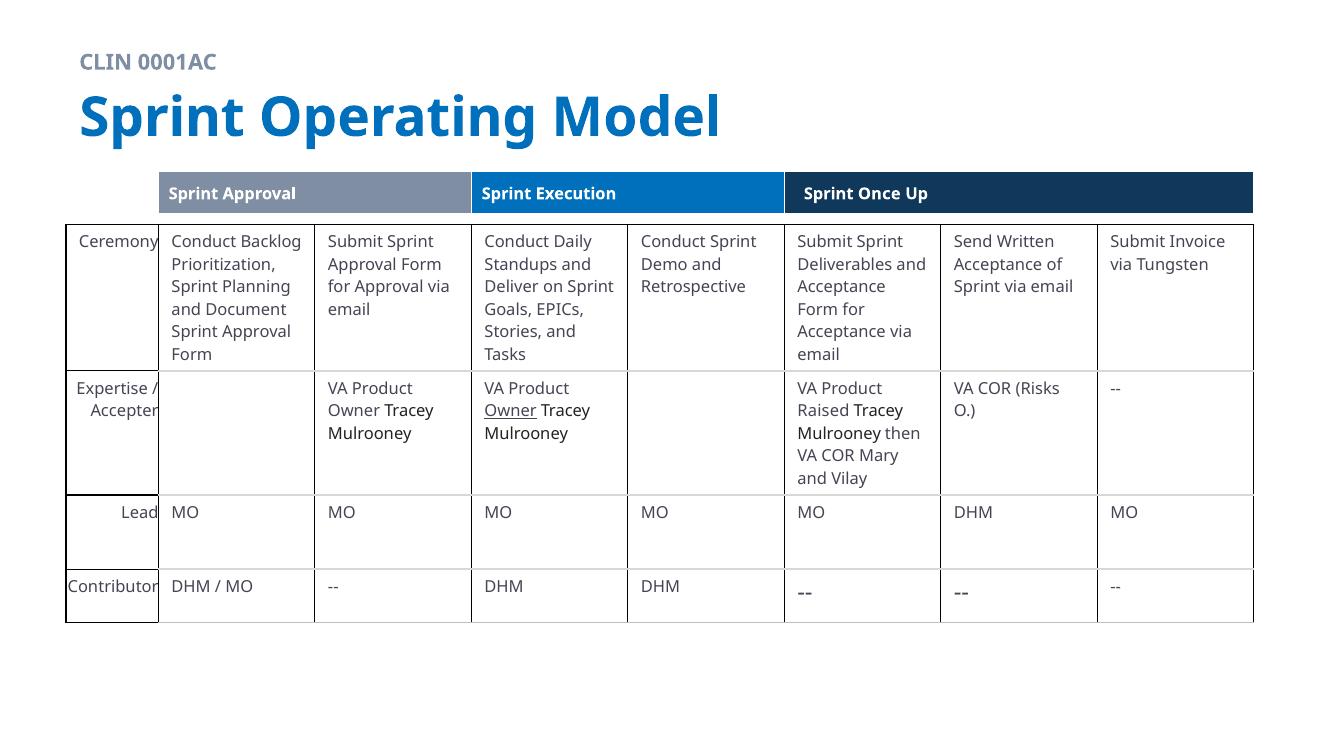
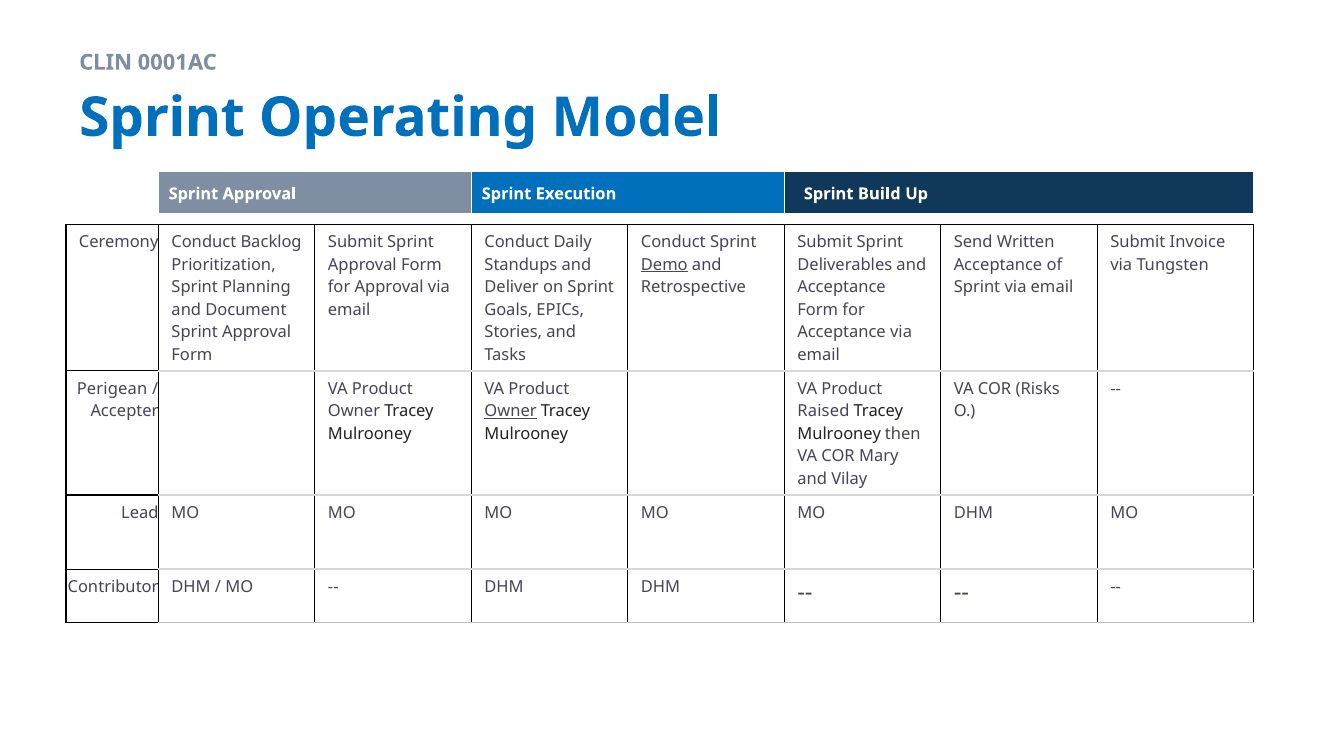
Once: Once -> Build
Demo underline: none -> present
Expertise: Expertise -> Perigean
